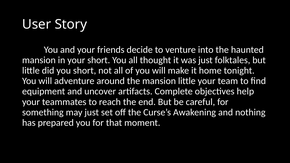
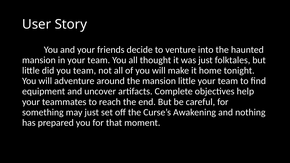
in your short: short -> team
you short: short -> team
